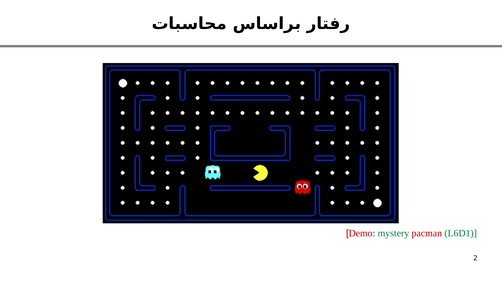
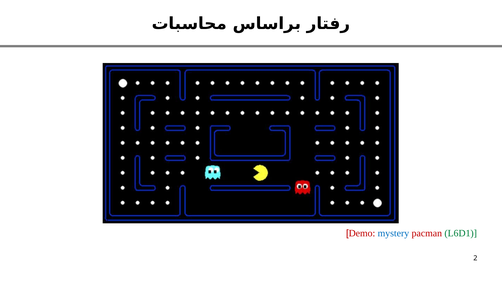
mystery colour: green -> blue
